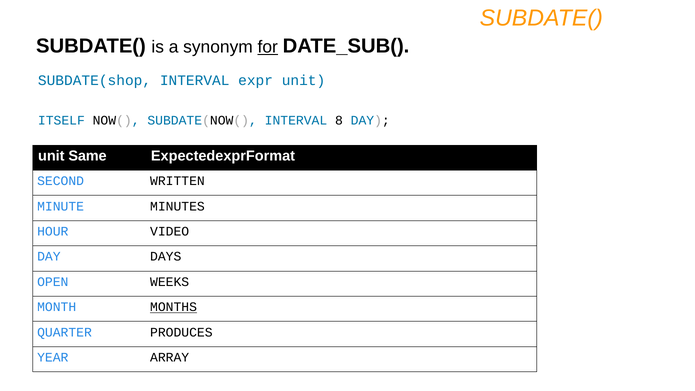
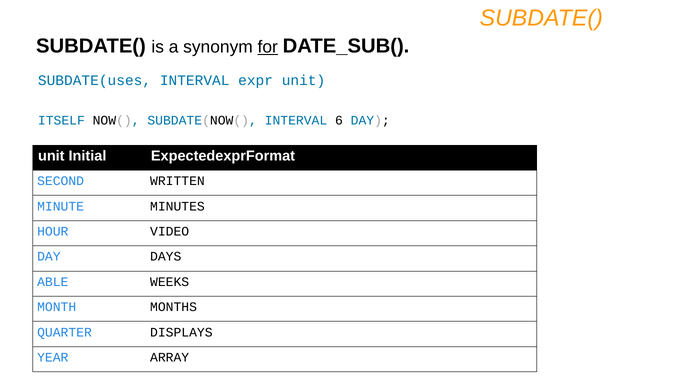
SUBDATE(shop: SUBDATE(shop -> SUBDATE(uses
8: 8 -> 6
Same: Same -> Initial
OPEN: OPEN -> ABLE
MONTHS underline: present -> none
PRODUCES: PRODUCES -> DISPLAYS
